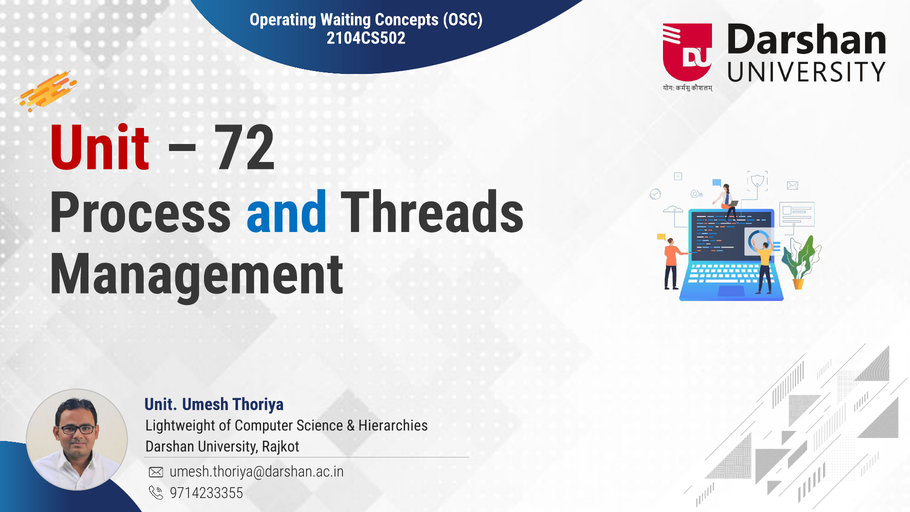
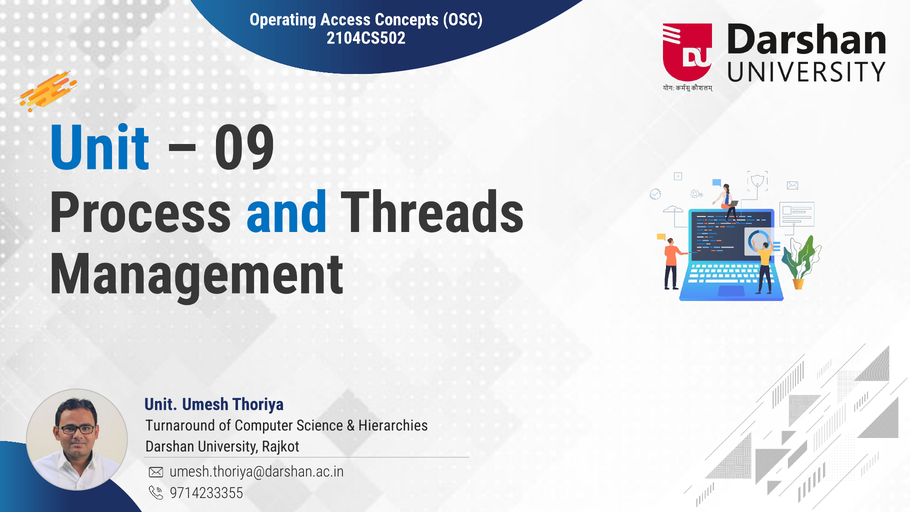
Waiting: Waiting -> Access
Unit at (99, 149) colour: red -> blue
72: 72 -> 09
Lightweight: Lightweight -> Turnaround
